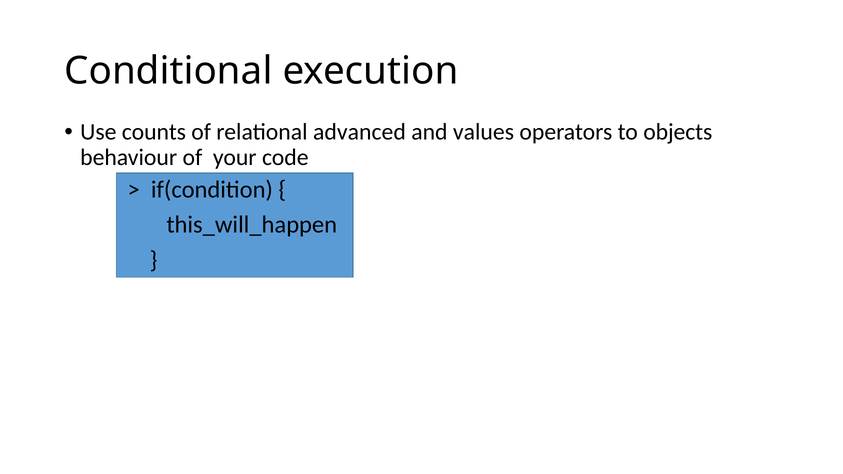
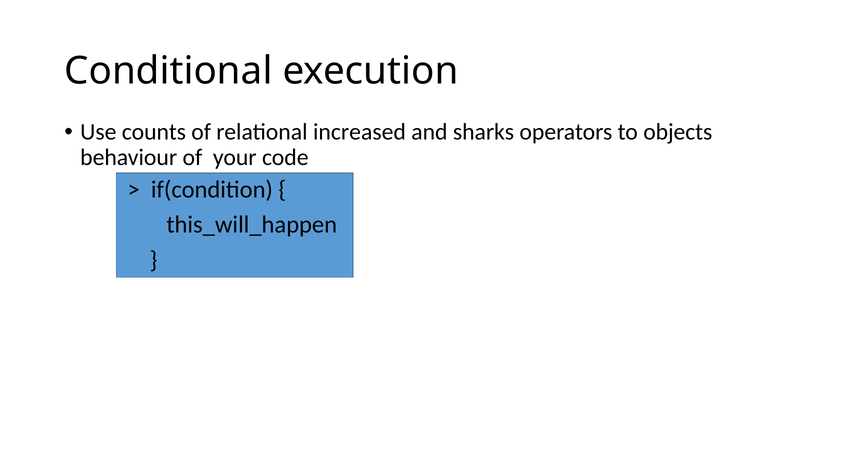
advanced: advanced -> increased
values: values -> sharks
